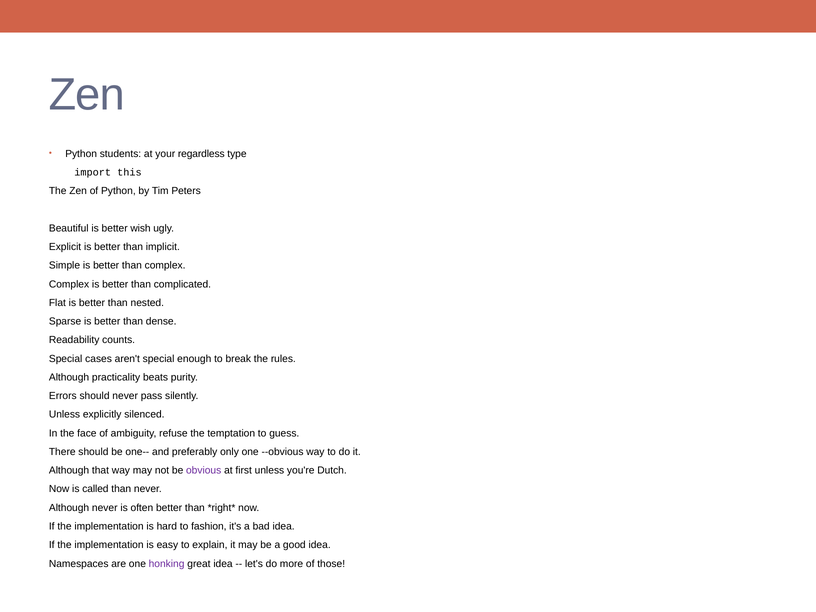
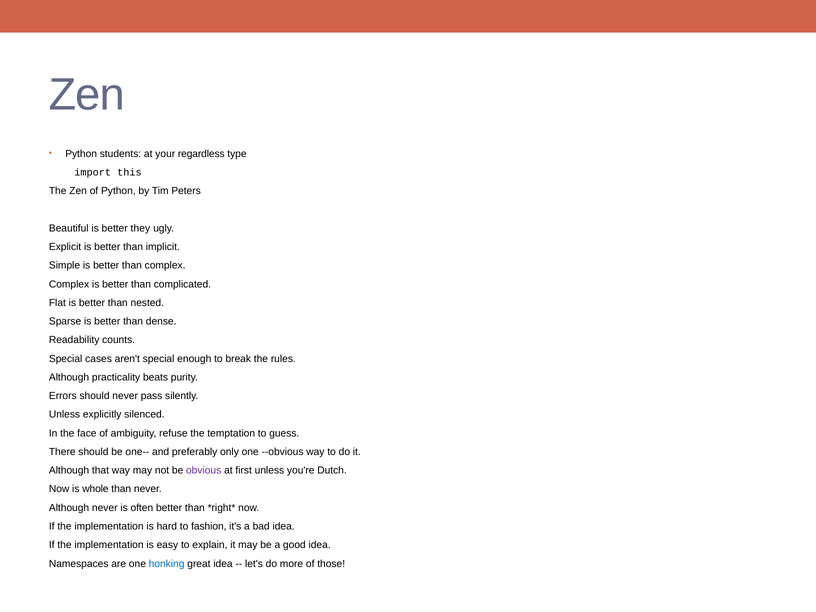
wish: wish -> they
called: called -> whole
honking colour: purple -> blue
